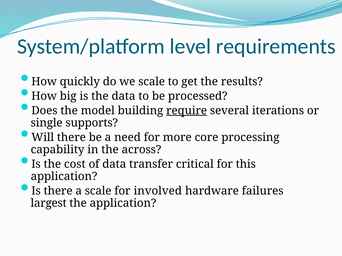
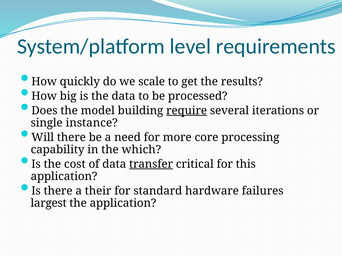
supports: supports -> instance
across: across -> which
transfer underline: none -> present
a scale: scale -> their
involved: involved -> standard
